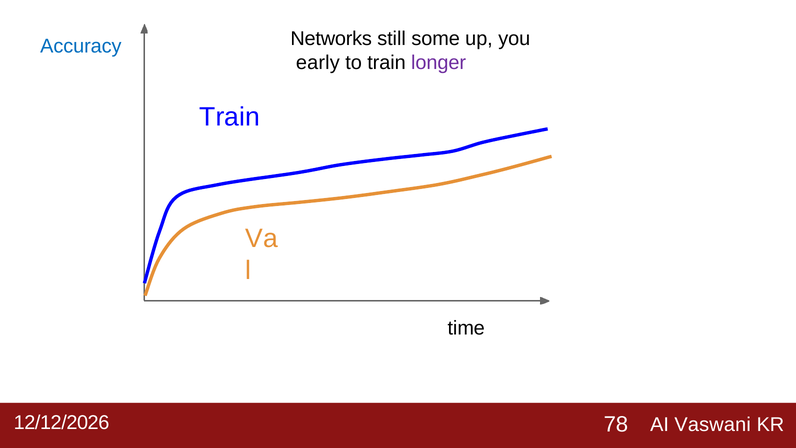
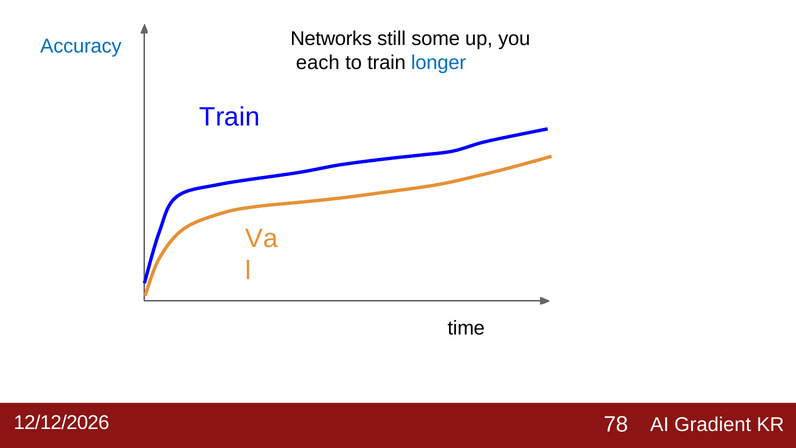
early: early -> each
longer colour: purple -> blue
Vaswani: Vaswani -> Gradient
